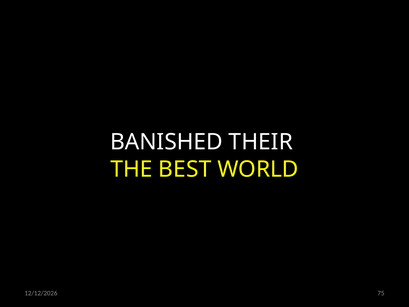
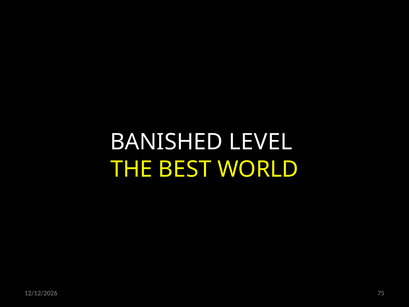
THEIR: THEIR -> LEVEL
